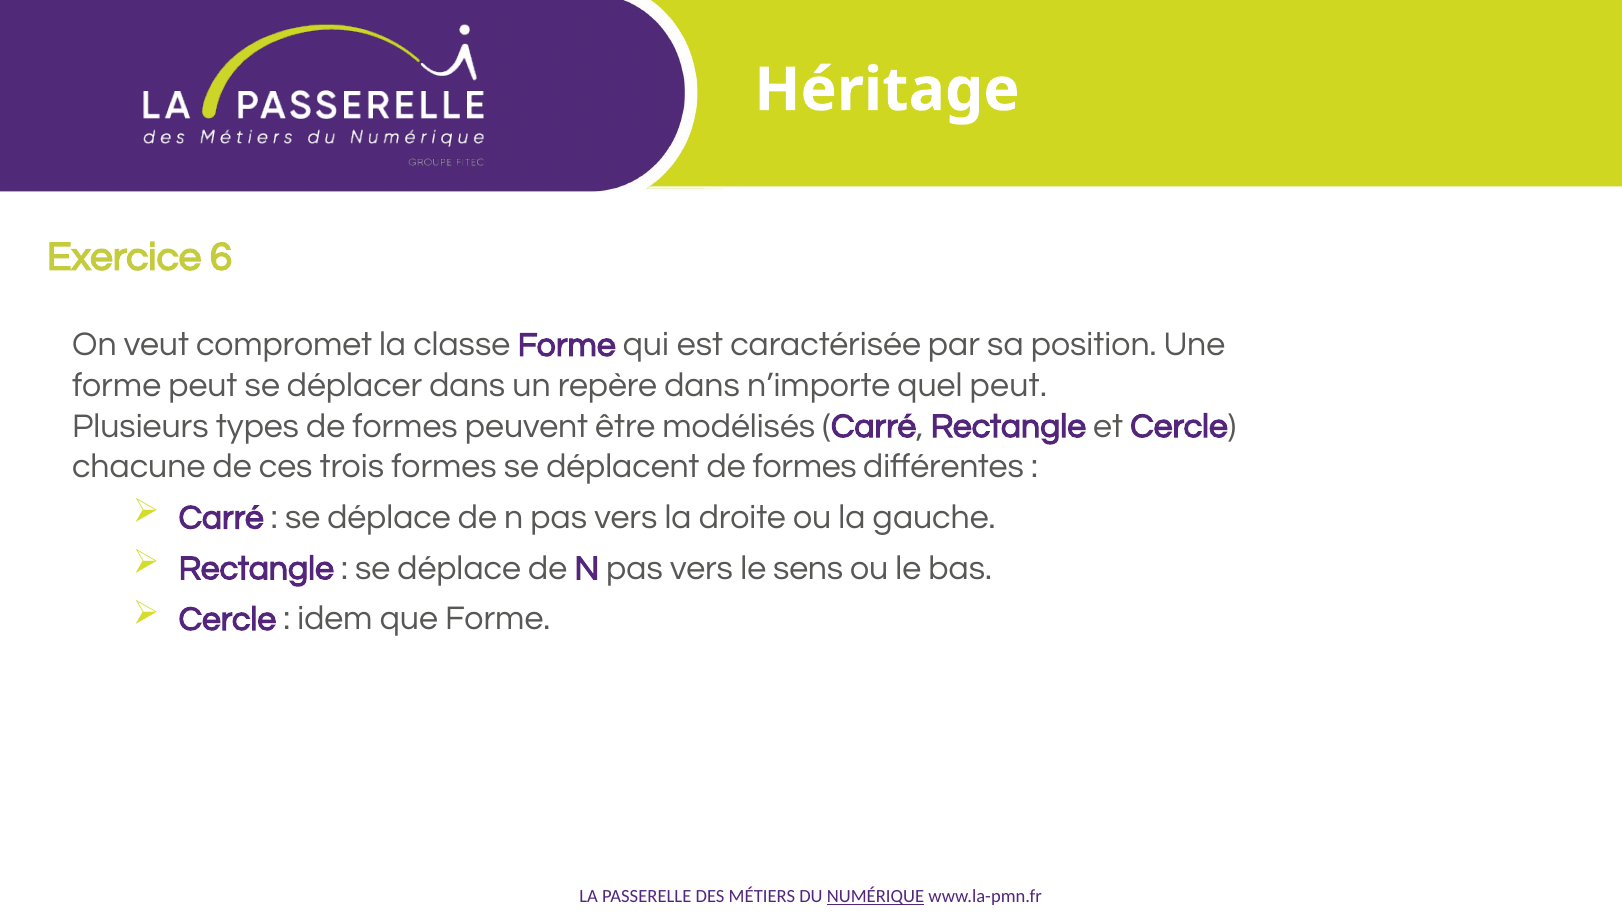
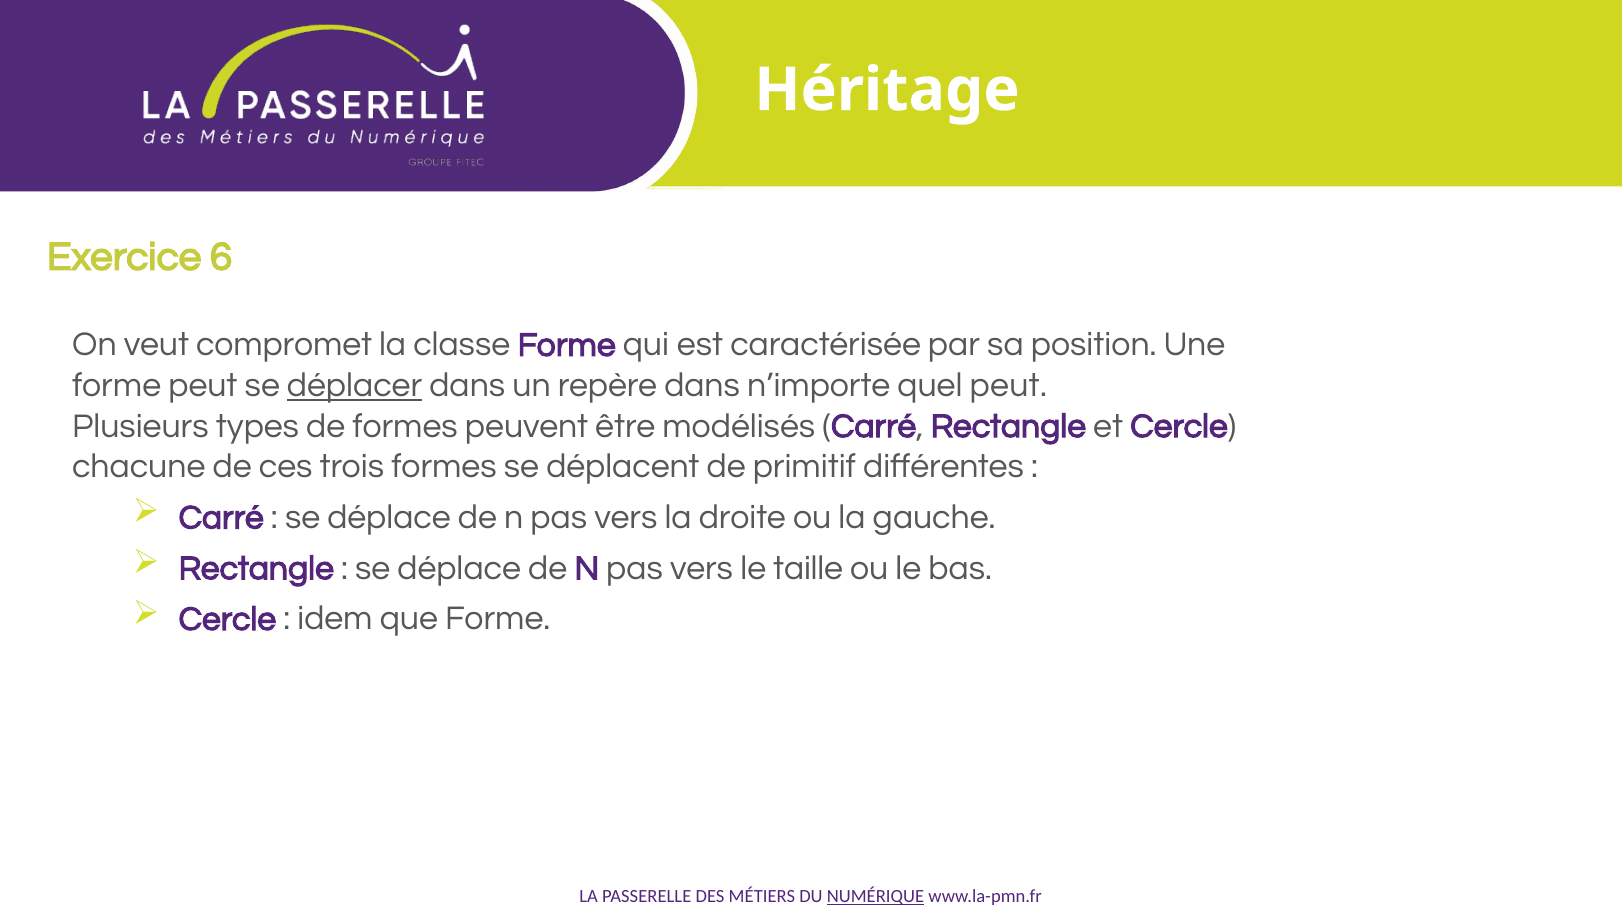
déplacer underline: none -> present
déplacent de formes: formes -> primitif
sens: sens -> taille
